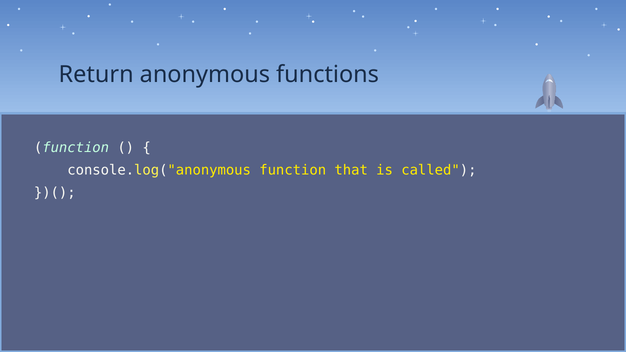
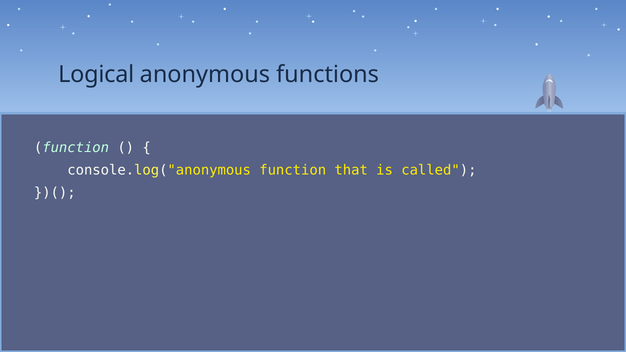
Return: Return -> Logical
